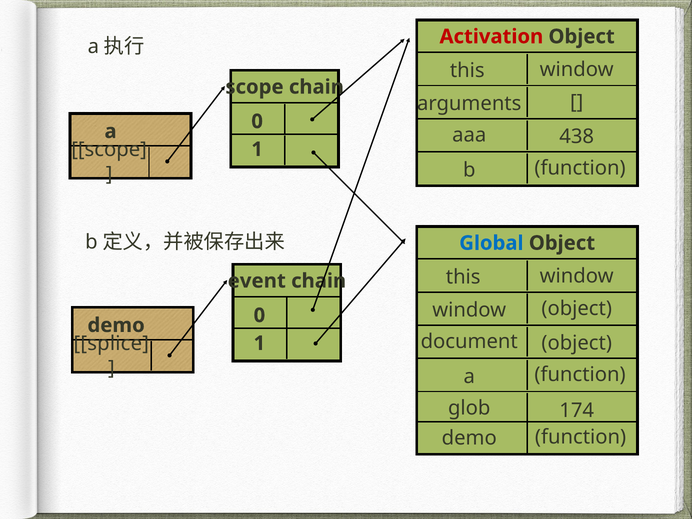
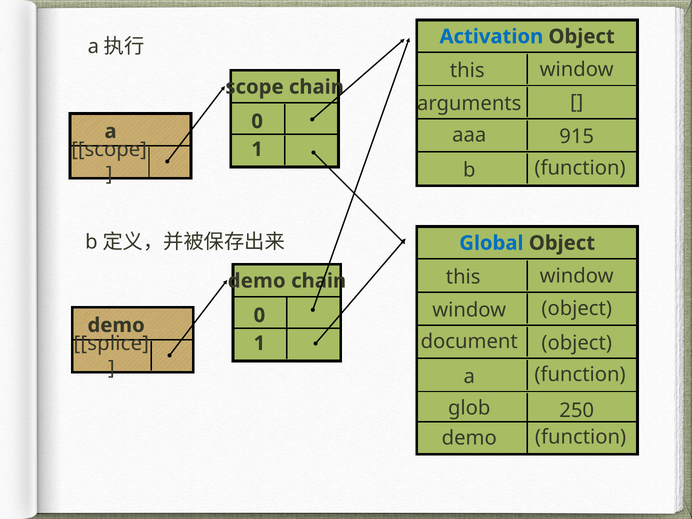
Activation colour: red -> blue
438: 438 -> 915
event at (257, 281): event -> demo
174: 174 -> 250
